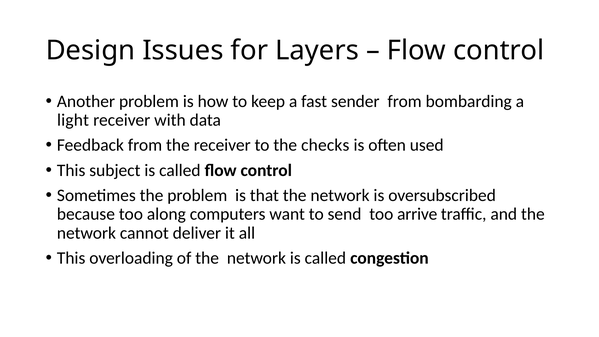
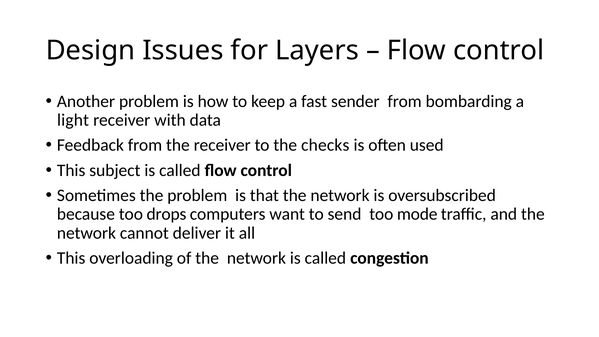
along: along -> drops
arrive: arrive -> mode
